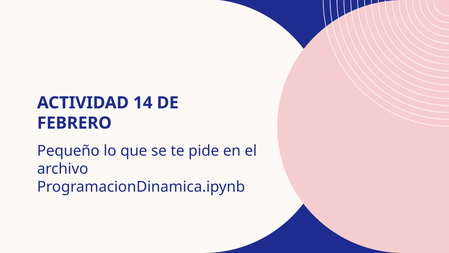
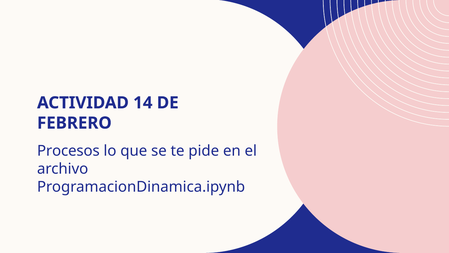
Pequeño: Pequeño -> Procesos
